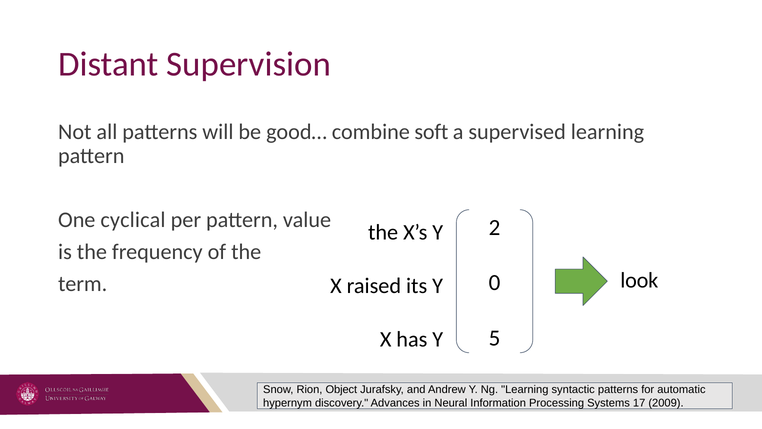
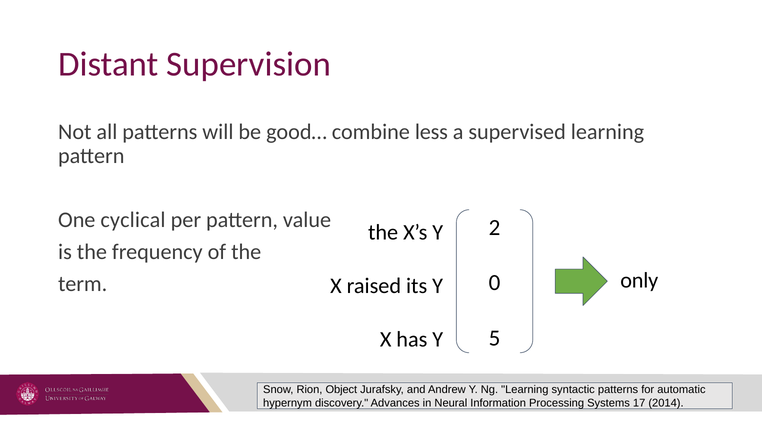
soft: soft -> less
look: look -> only
2009: 2009 -> 2014
